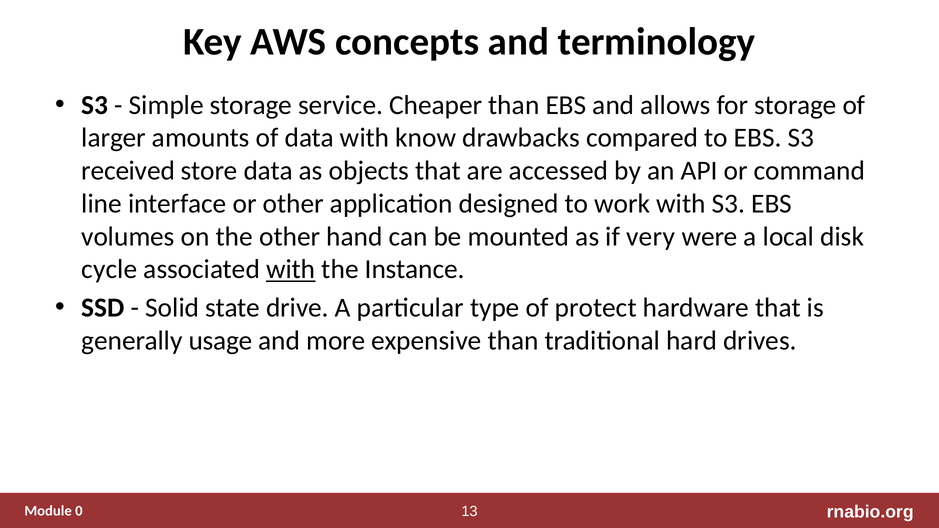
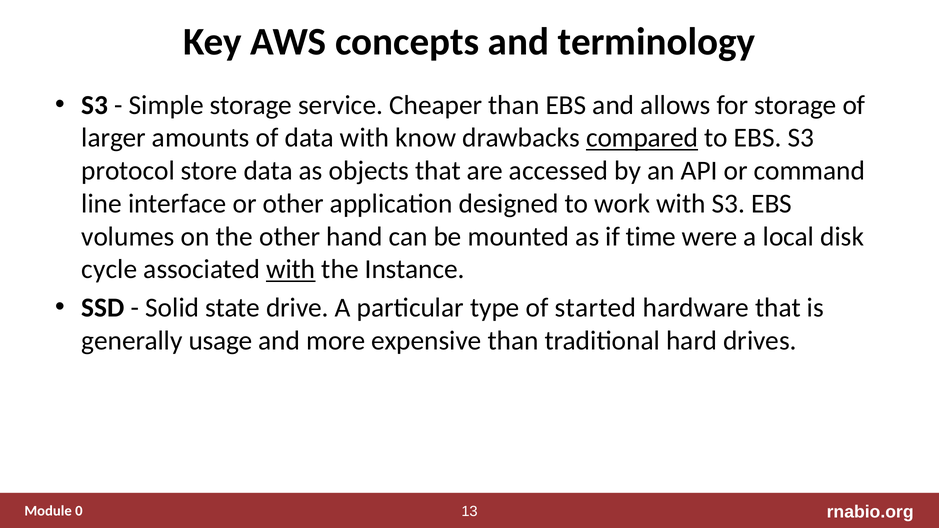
compared underline: none -> present
received: received -> protocol
very: very -> time
protect: protect -> started
